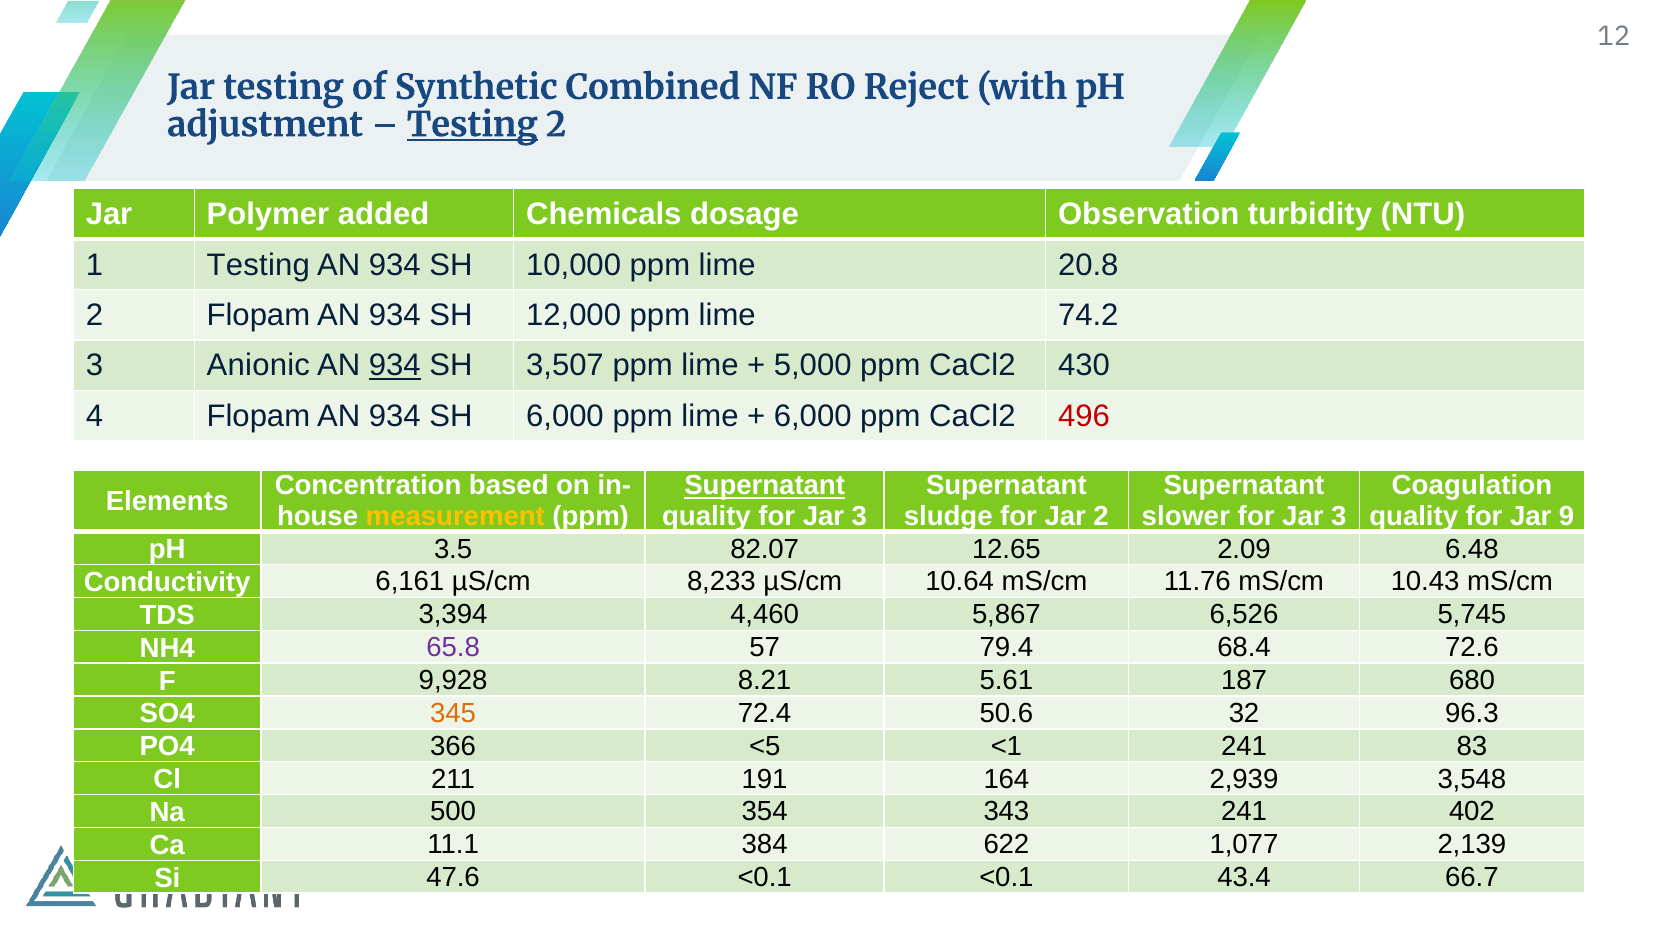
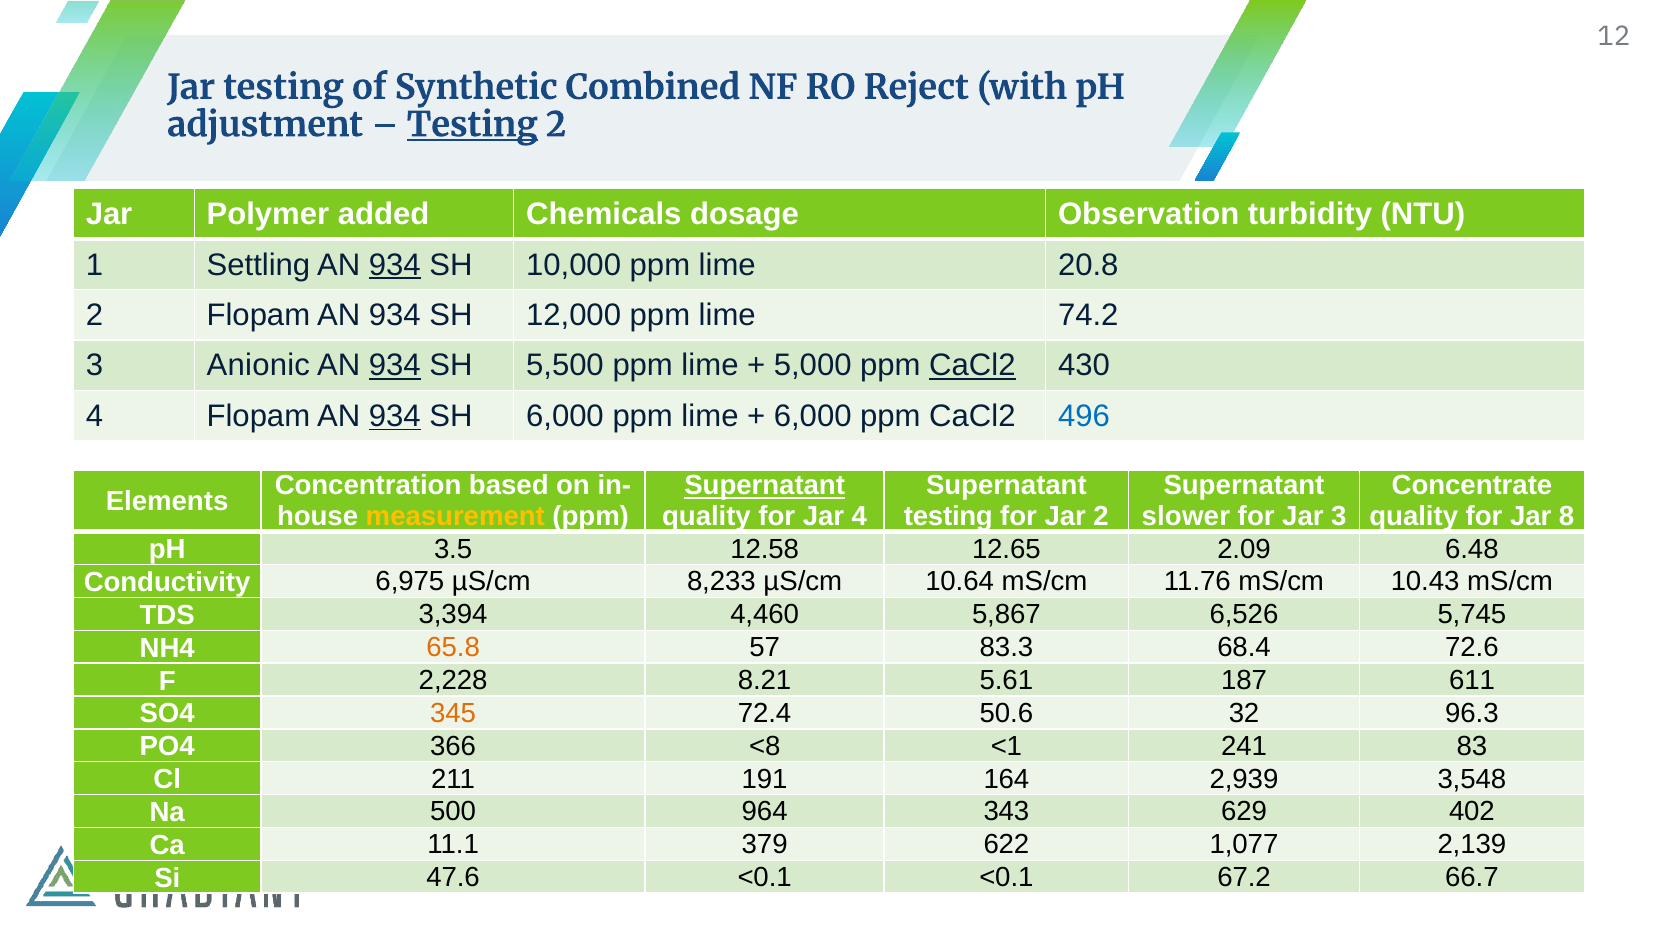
1 Testing: Testing -> Settling
934 at (395, 265) underline: none -> present
3,507: 3,507 -> 5,500
CaCl2 at (972, 365) underline: none -> present
934 at (395, 416) underline: none -> present
496 colour: red -> blue
Coagulation: Coagulation -> Concentrate
quality for Jar 3: 3 -> 4
sludge at (948, 516): sludge -> testing
9: 9 -> 8
82.07: 82.07 -> 12.58
6,161: 6,161 -> 6,975
65.8 colour: purple -> orange
79.4: 79.4 -> 83.3
9,928: 9,928 -> 2,228
680: 680 -> 611
<5: <5 -> <8
354: 354 -> 964
343 241: 241 -> 629
384: 384 -> 379
43.4: 43.4 -> 67.2
